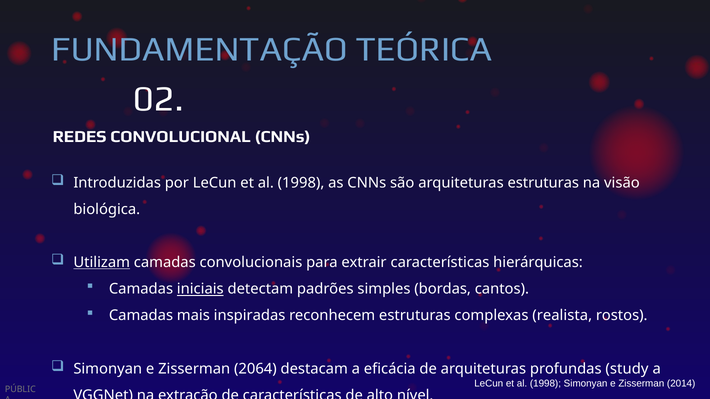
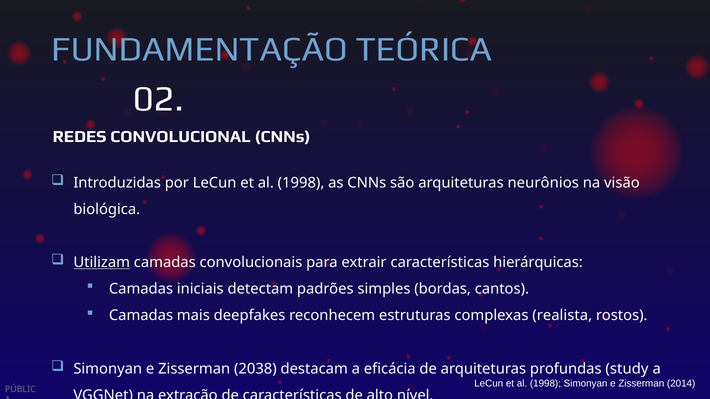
arquiteturas estruturas: estruturas -> neurônios
iniciais underline: present -> none
inspiradas: inspiradas -> deepfakes
2064: 2064 -> 2038
